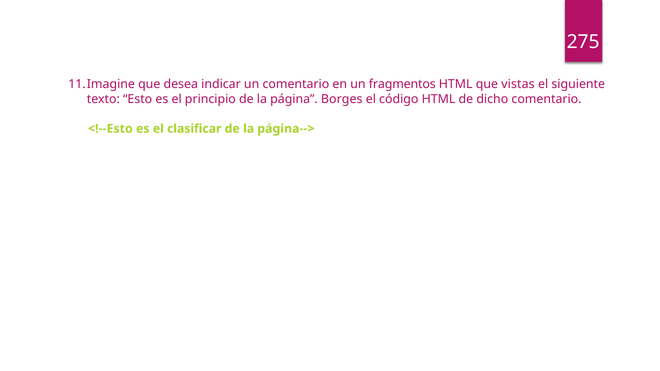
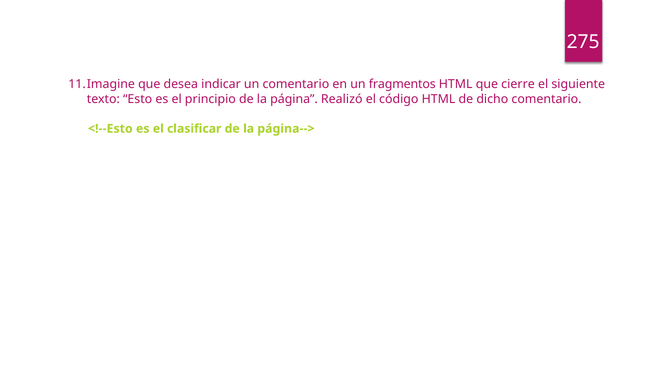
vistas: vistas -> cierre
Borges: Borges -> Realizó
